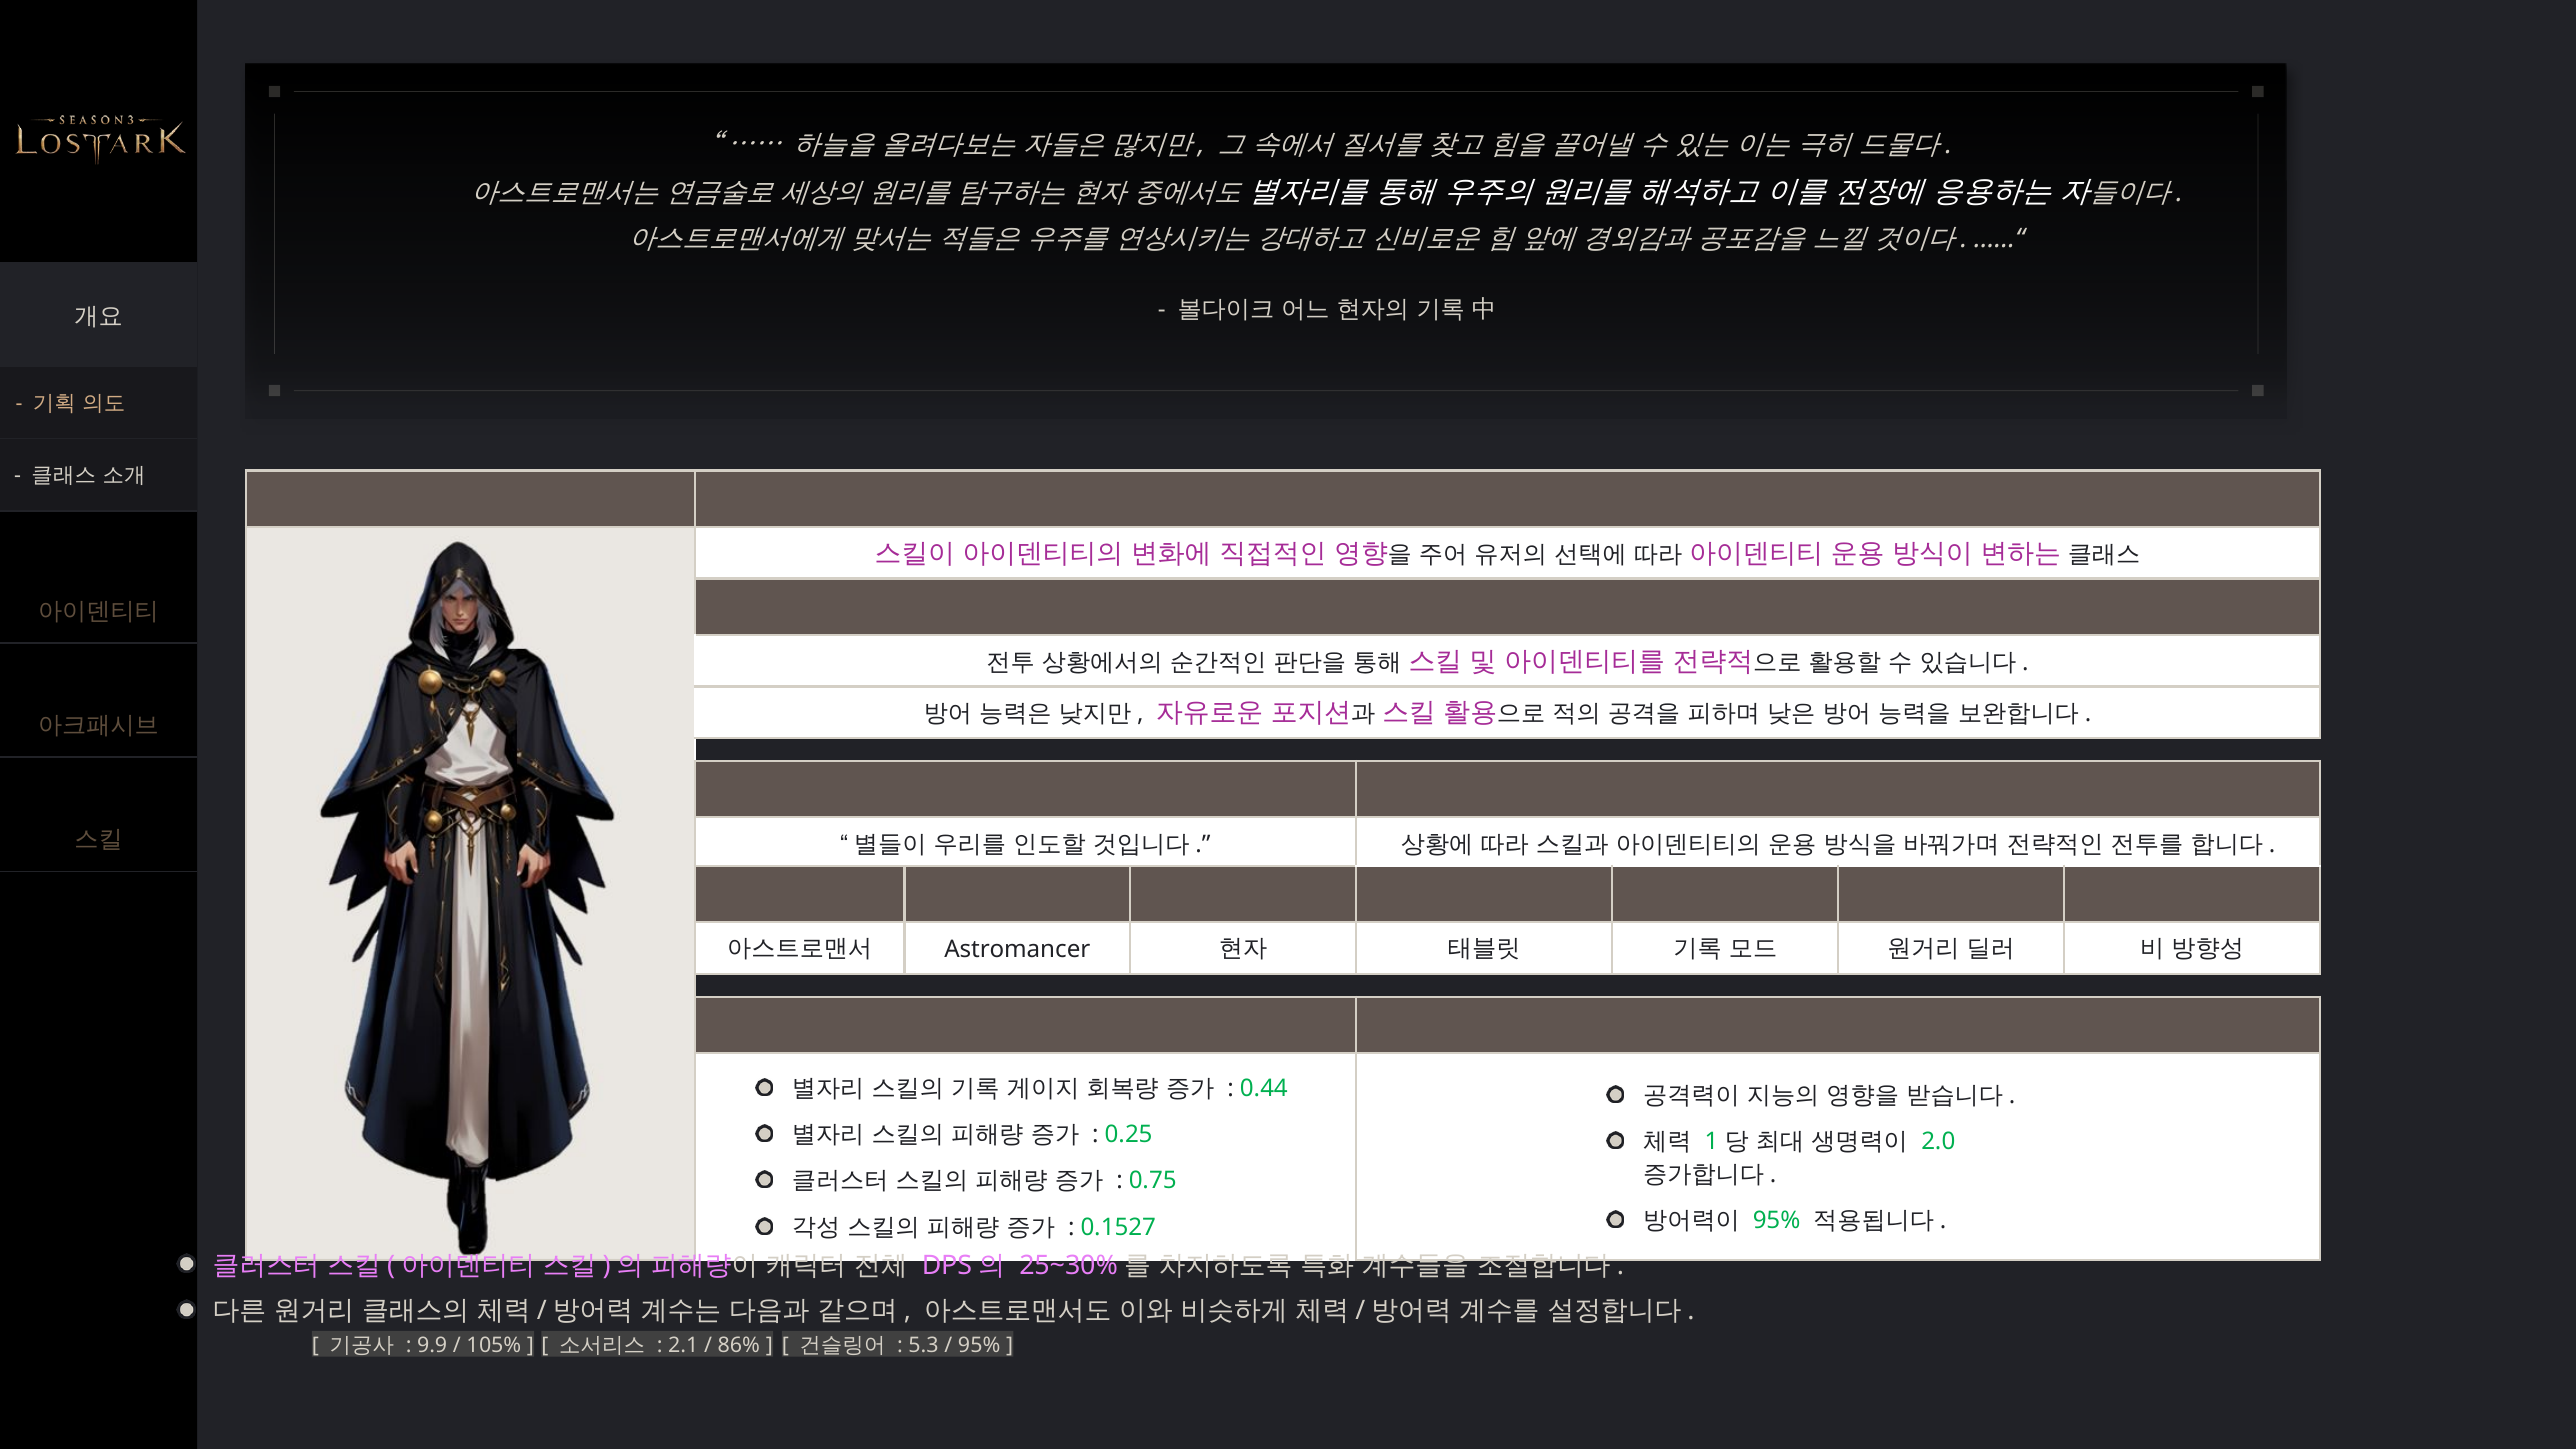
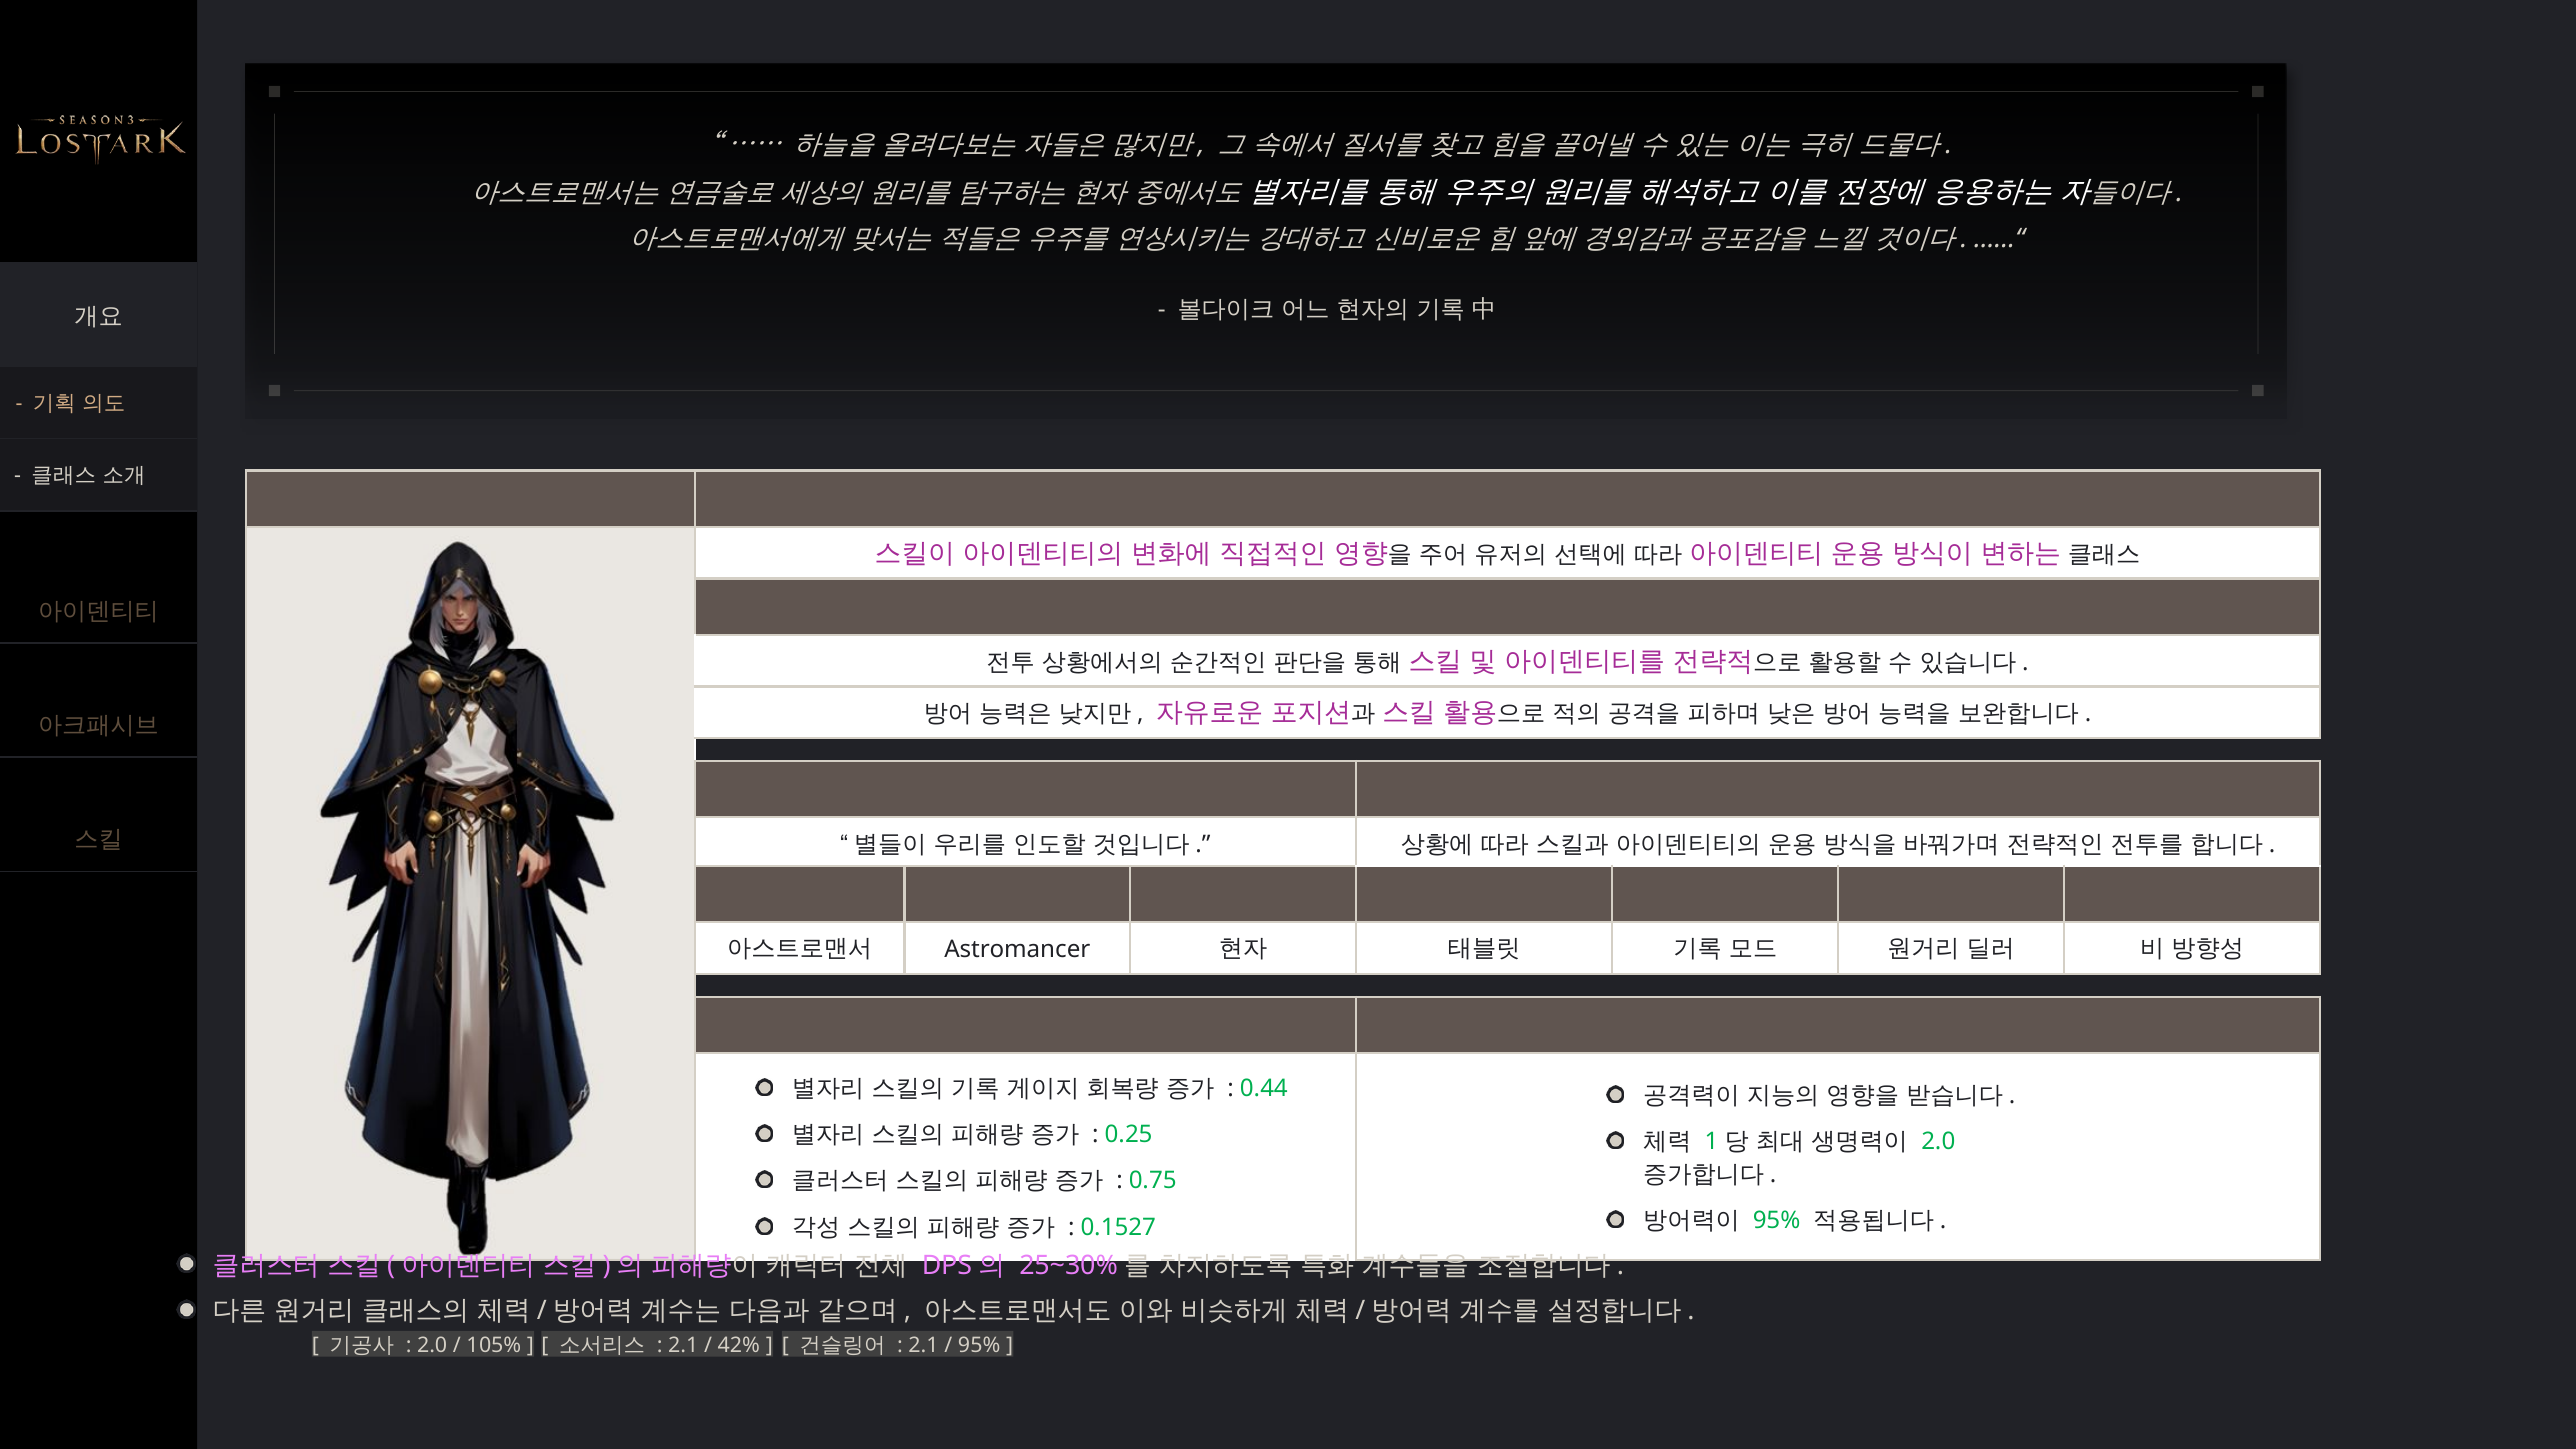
9.9 at (432, 1345): 9.9 -> 2.0
86%: 86% -> 42%
5.3 at (924, 1345): 5.3 -> 2.1
